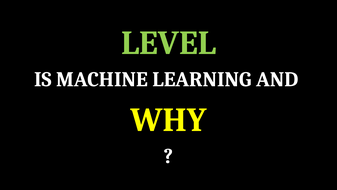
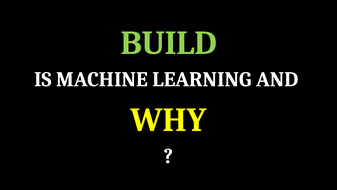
LEVEL: LEVEL -> BUILD
